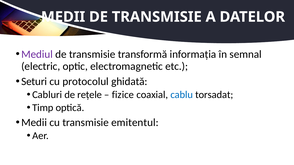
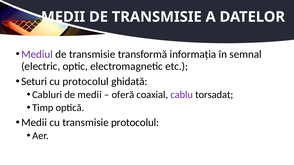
de rețele: rețele -> medii
fizice: fizice -> oferă
cablu colour: blue -> purple
transmisie emitentul: emitentul -> protocolul
